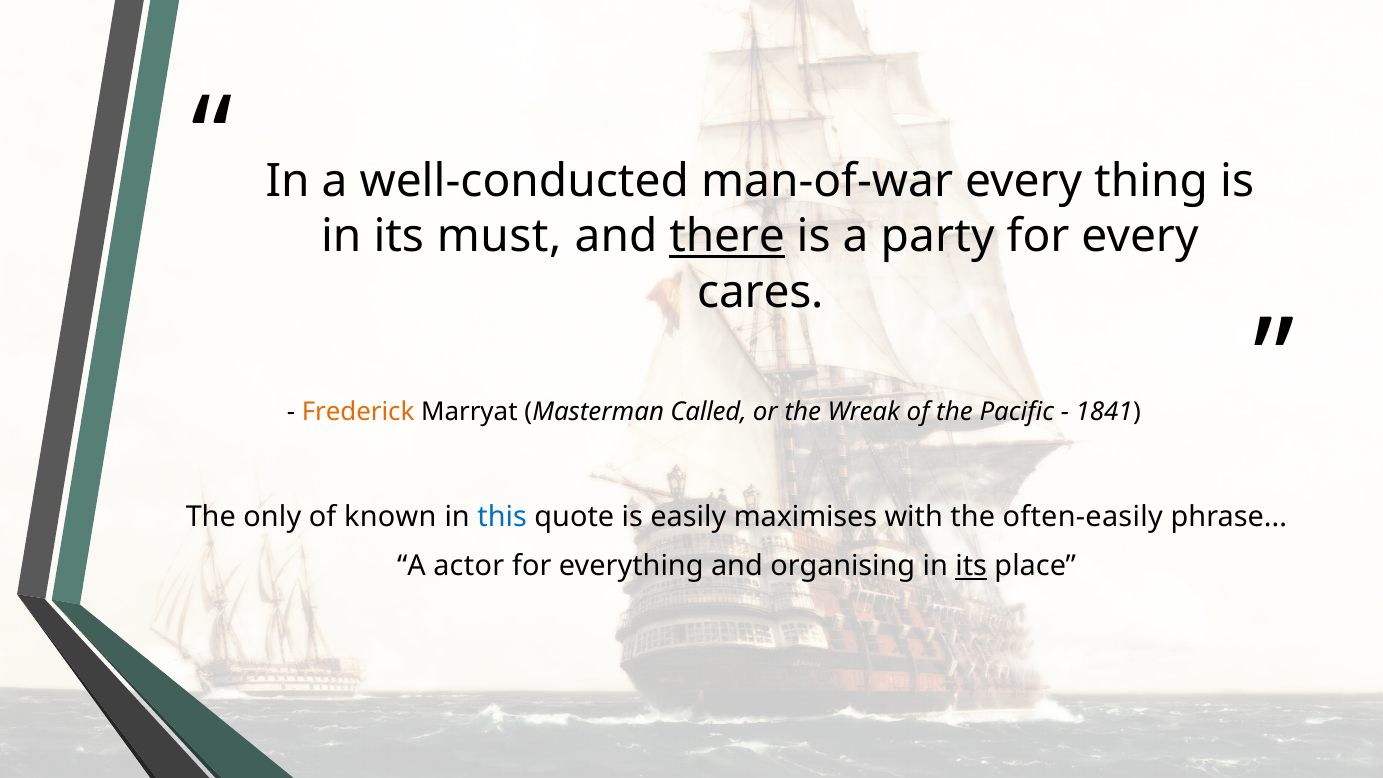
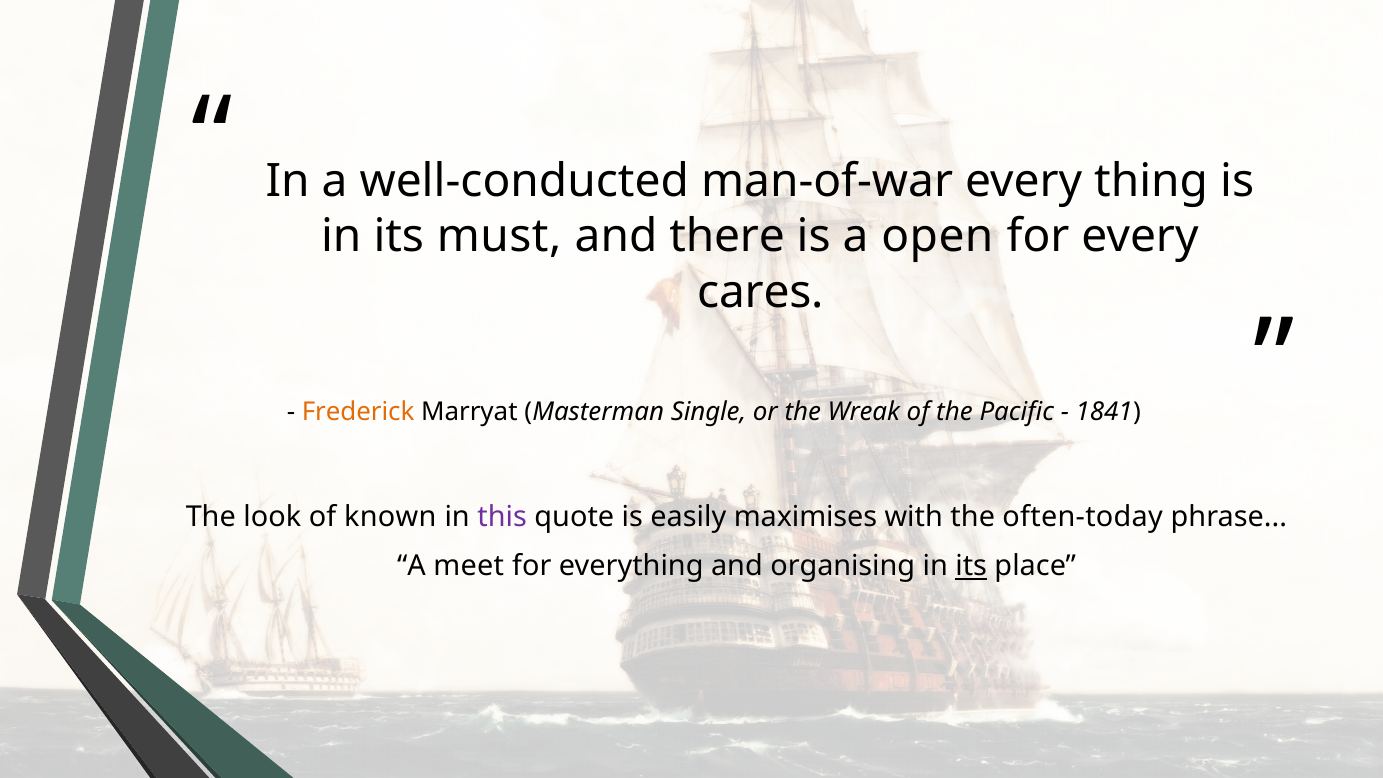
there underline: present -> none
party: party -> open
Called: Called -> Single
only: only -> look
this colour: blue -> purple
often-easily: often-easily -> often-today
actor: actor -> meet
